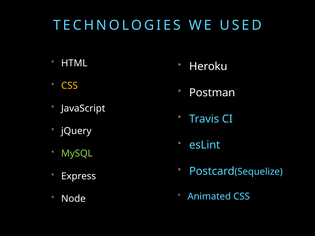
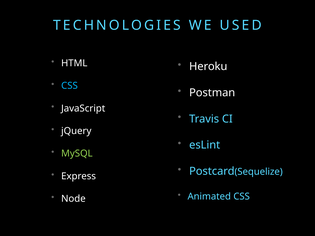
CSS at (70, 86) colour: yellow -> light blue
